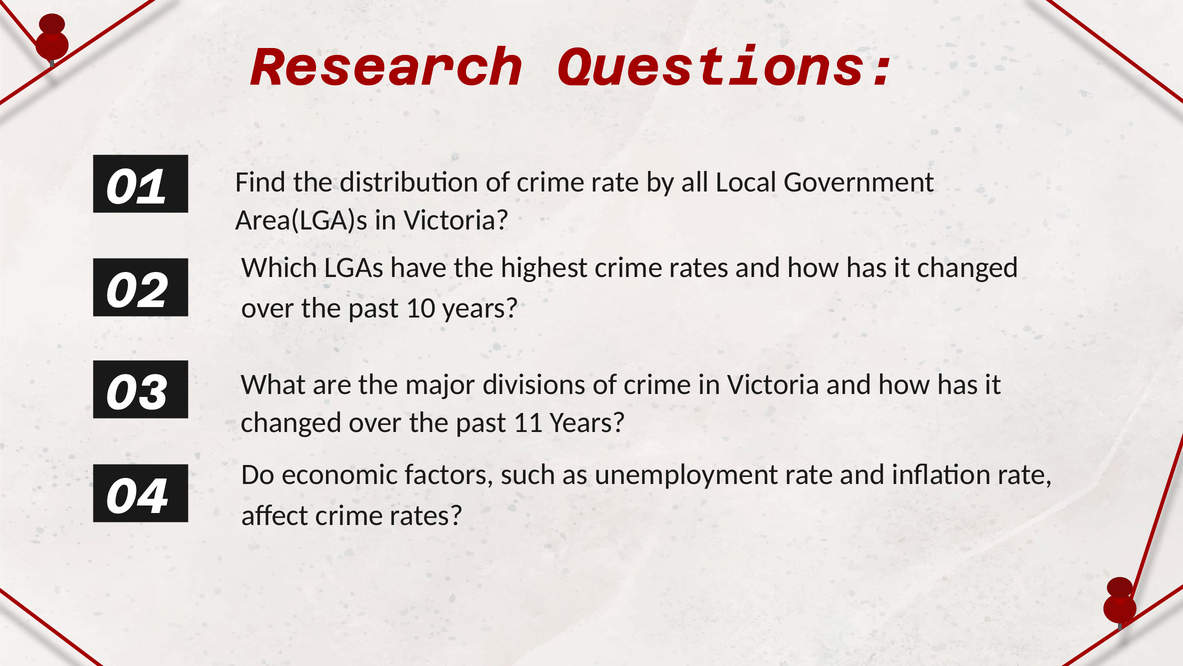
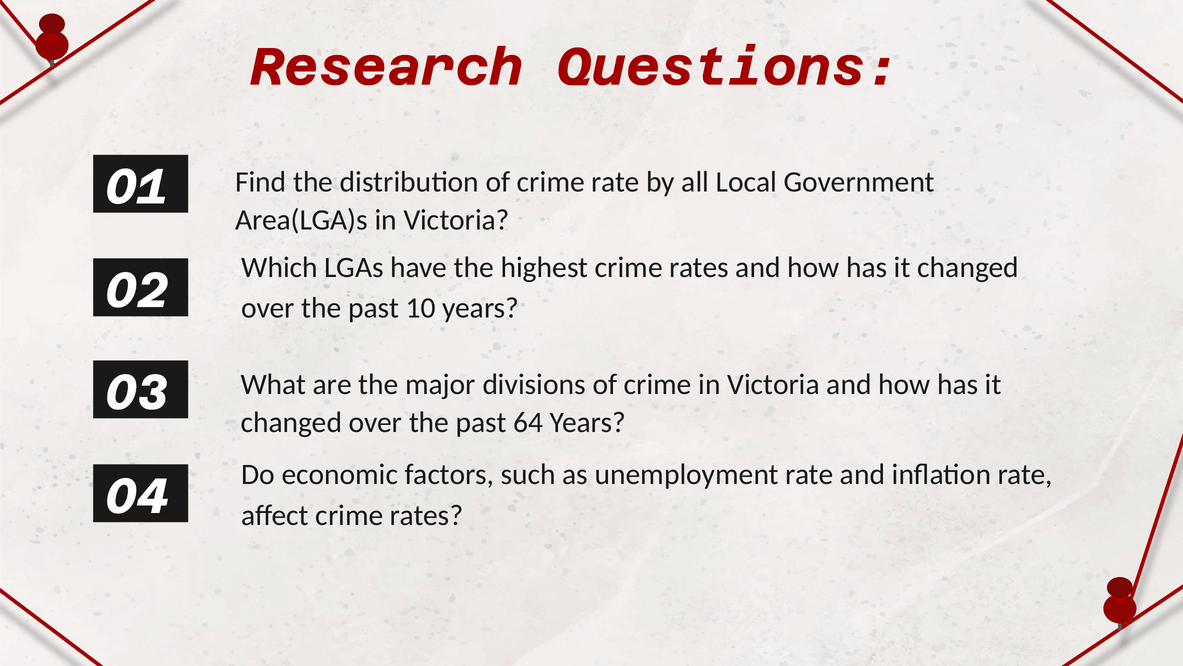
11: 11 -> 64
